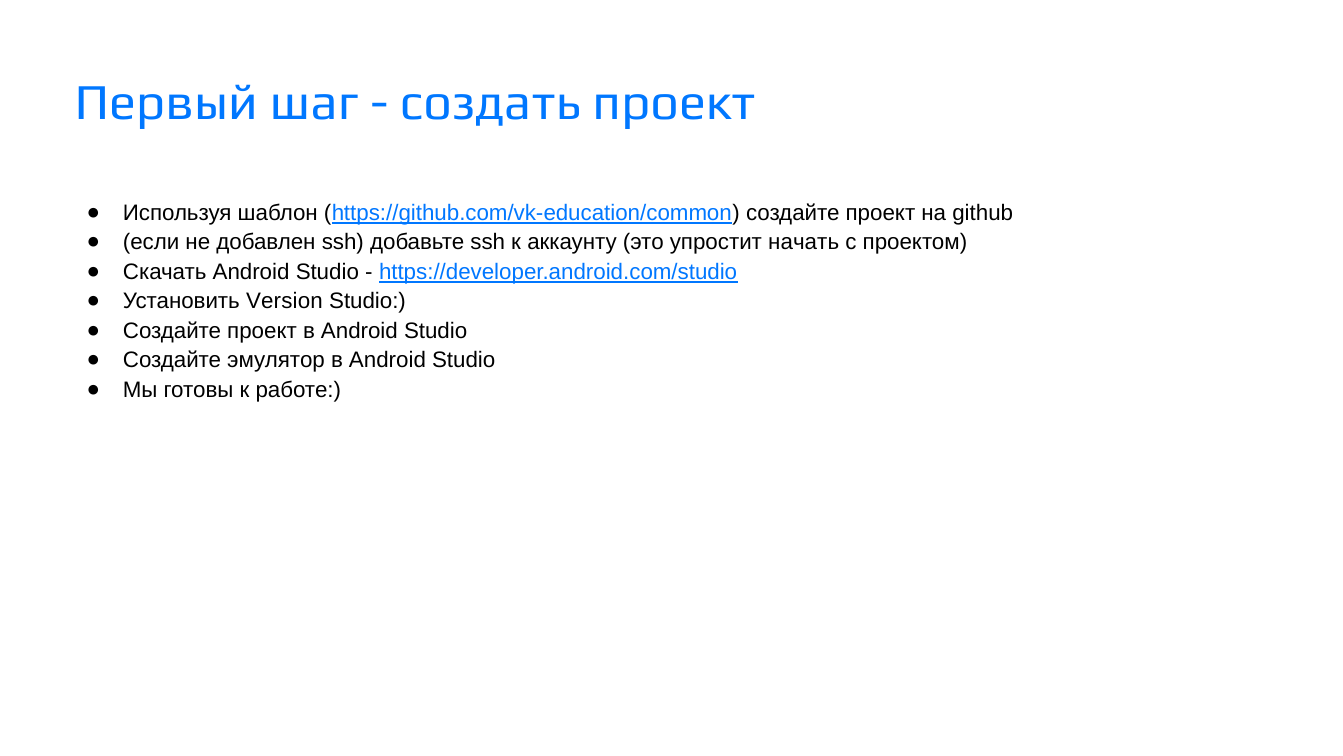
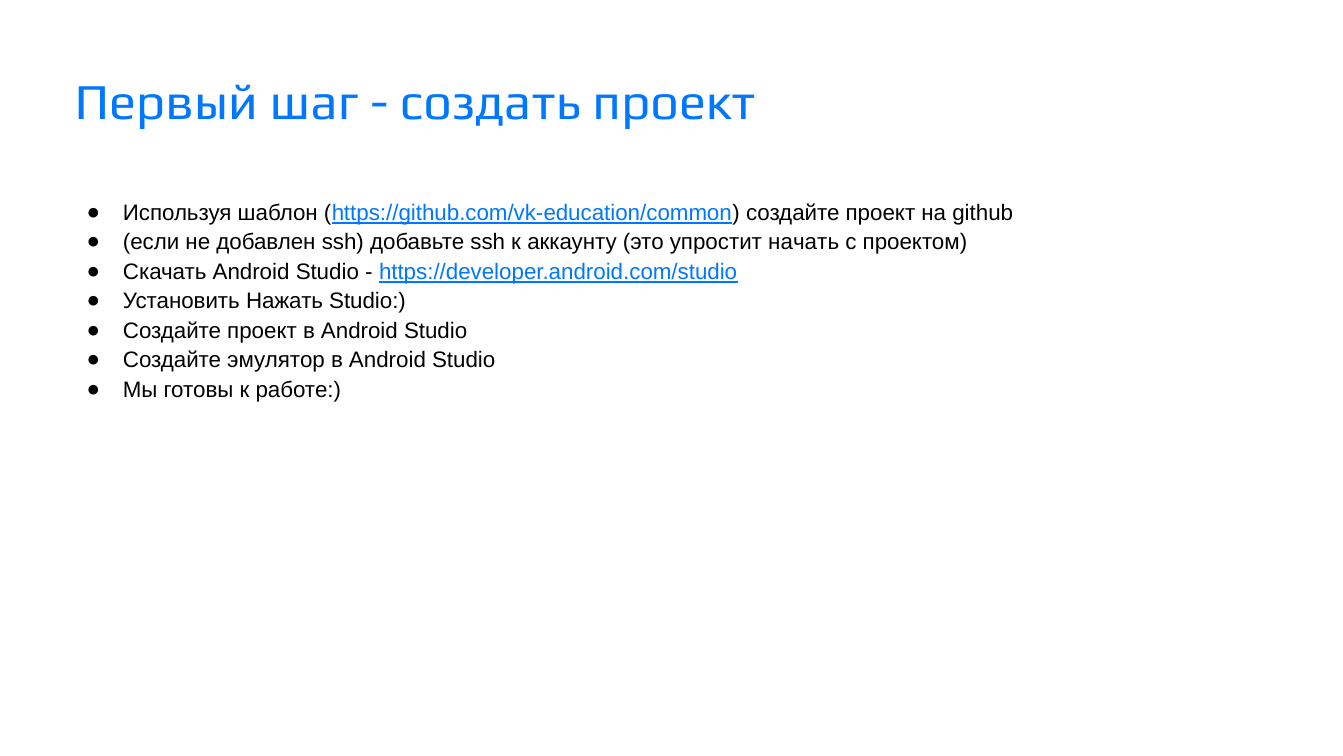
Version: Version -> Нажать
